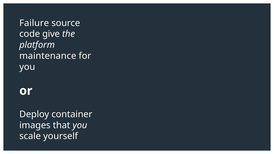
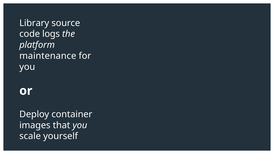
Failure: Failure -> Library
give: give -> logs
